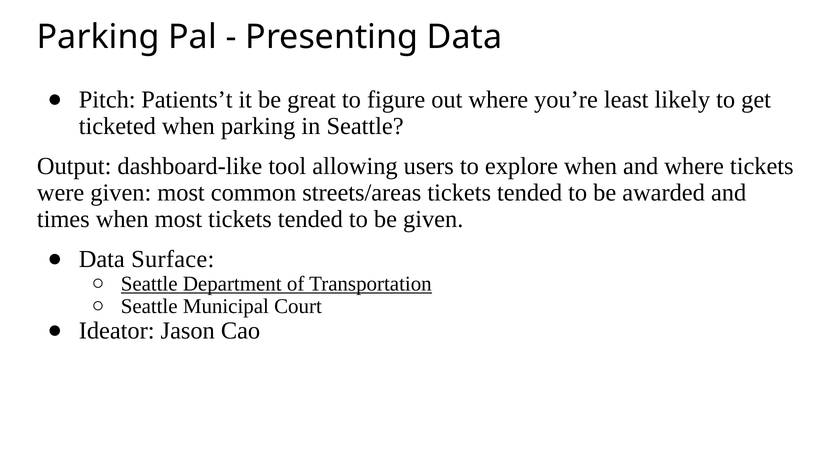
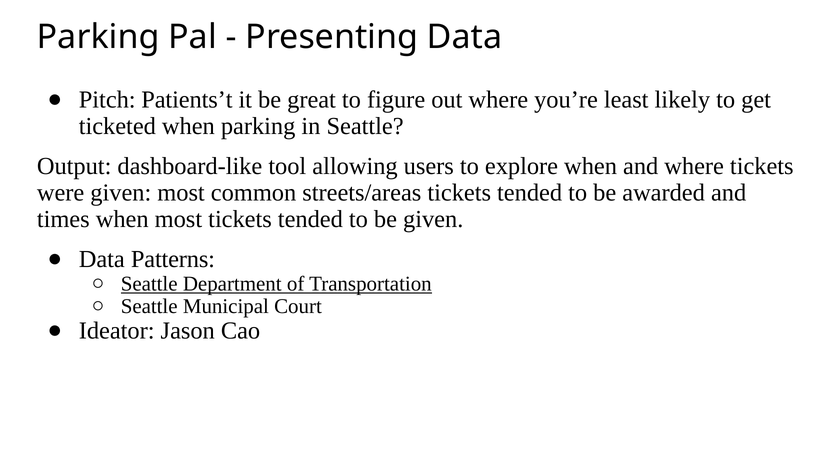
Surface: Surface -> Patterns
